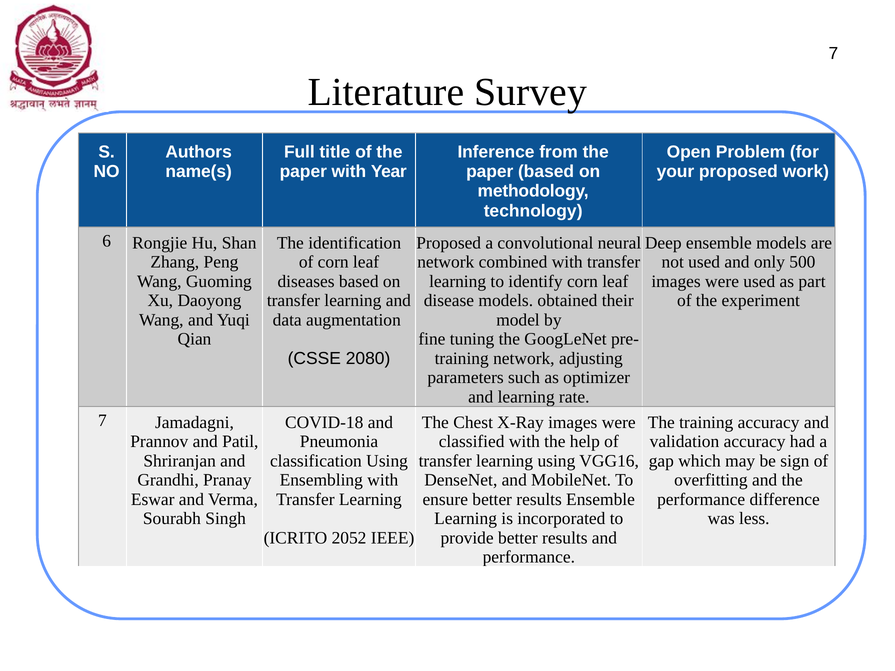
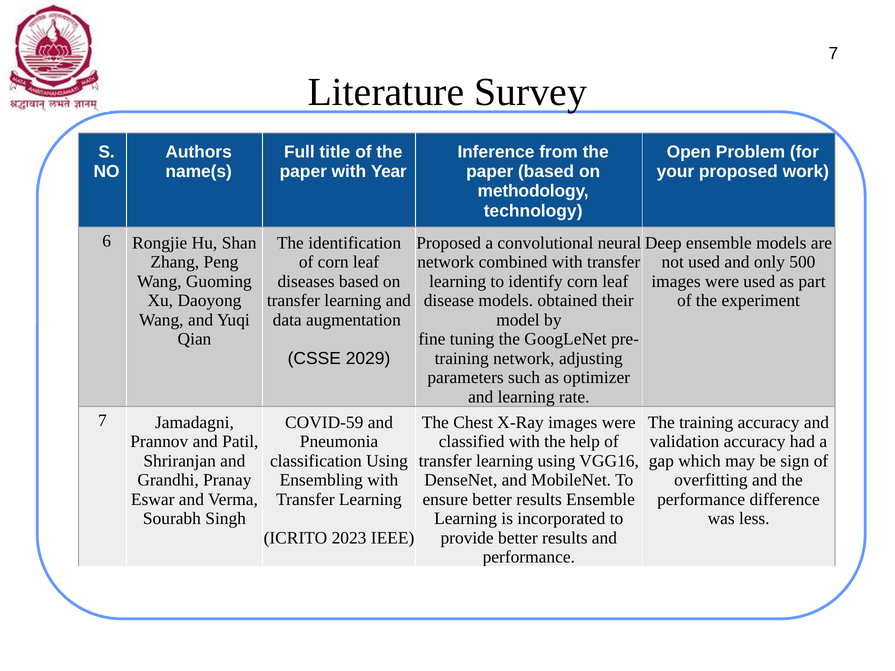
2080: 2080 -> 2029
COVID-18: COVID-18 -> COVID-59
2052: 2052 -> 2023
